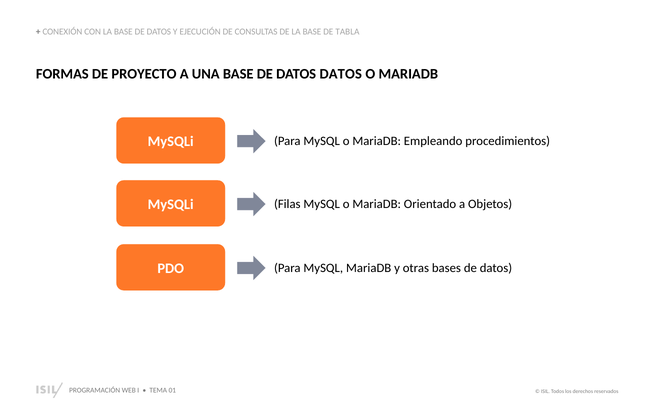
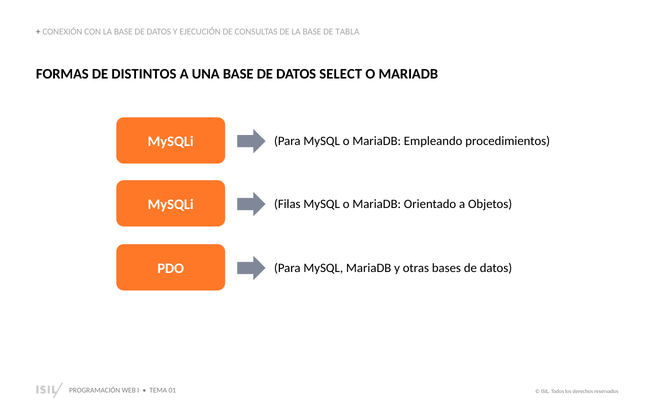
PROYECTO: PROYECTO -> DISTINTOS
DATOS DATOS: DATOS -> SELECT
